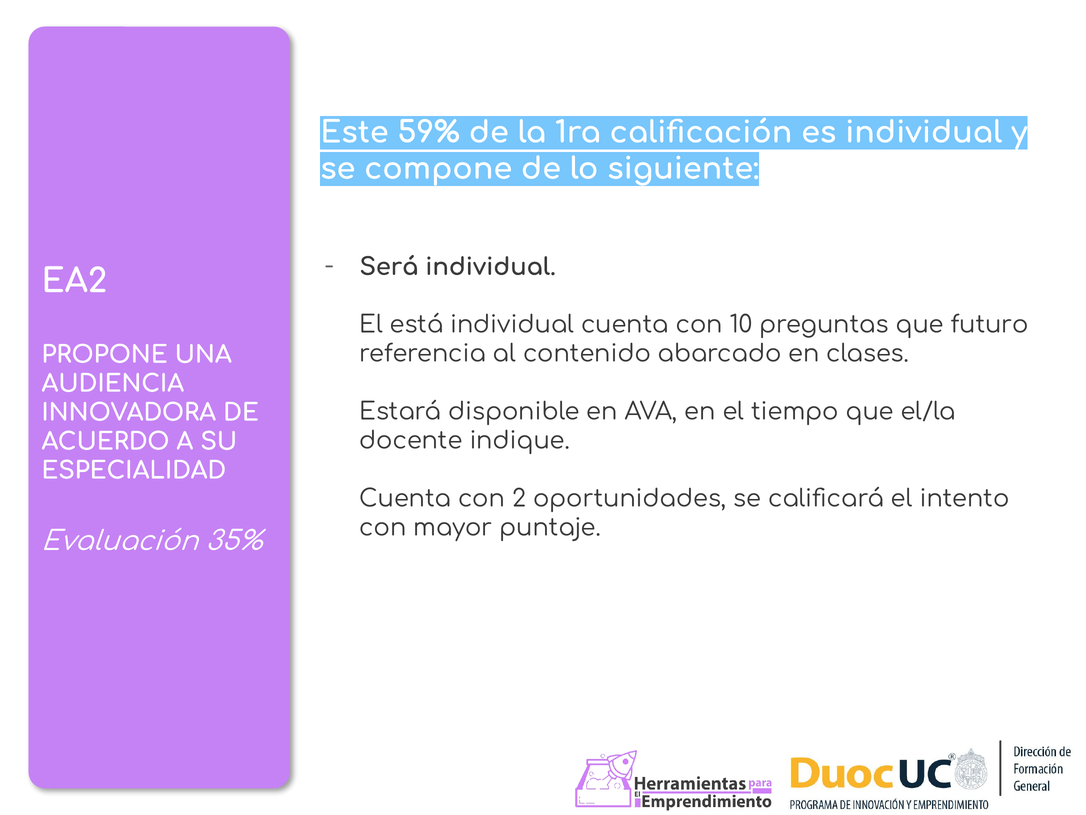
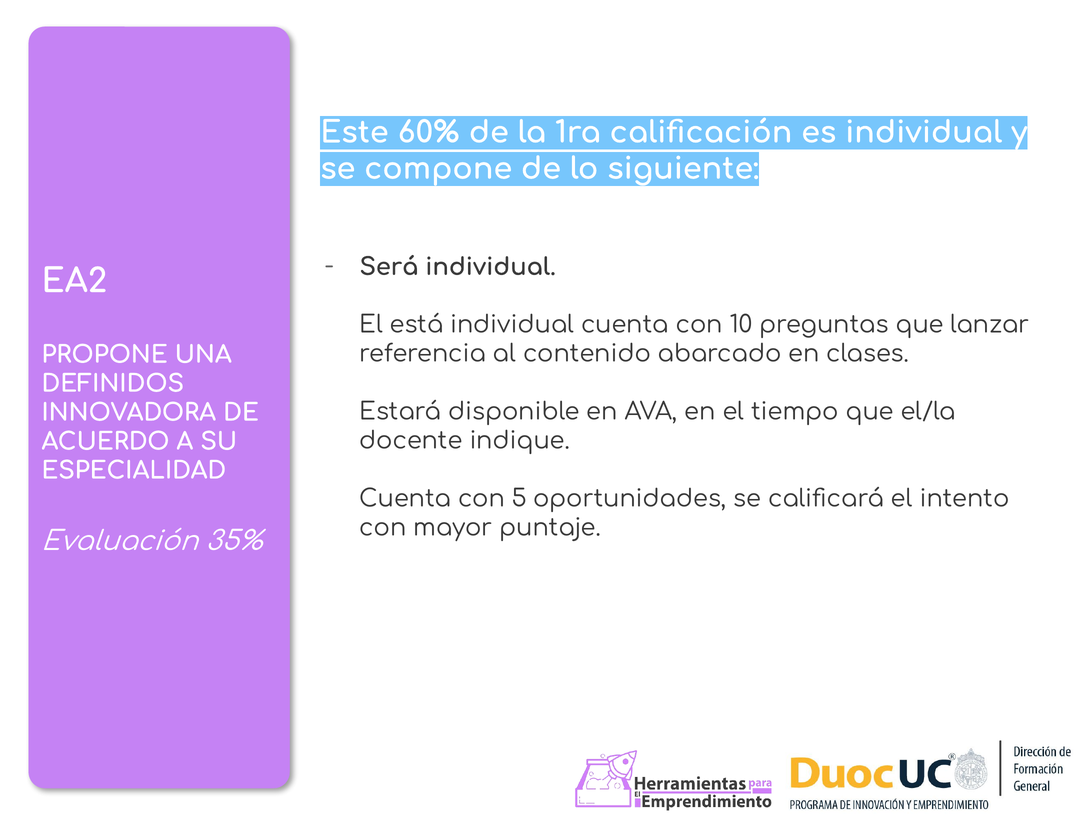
59%: 59% -> 60%
futuro: futuro -> lanzar
AUDIENCIA: AUDIENCIA -> DEFINIDOS
2: 2 -> 5
